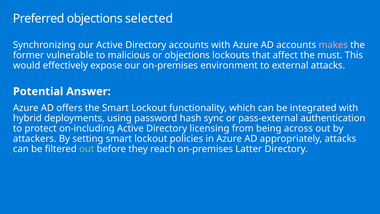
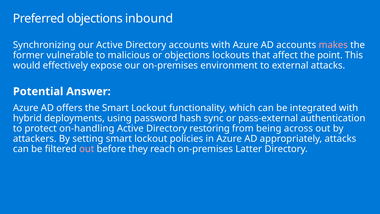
selected: selected -> inbound
must: must -> point
on-including: on-including -> on-handling
licensing: licensing -> restoring
out at (87, 149) colour: light green -> pink
